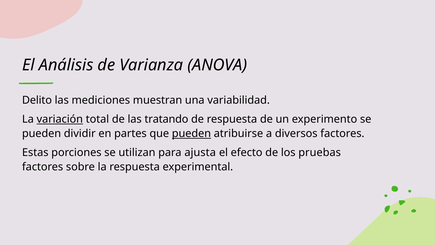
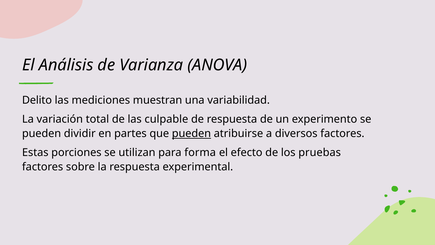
variación underline: present -> none
tratando: tratando -> culpable
ajusta: ajusta -> forma
